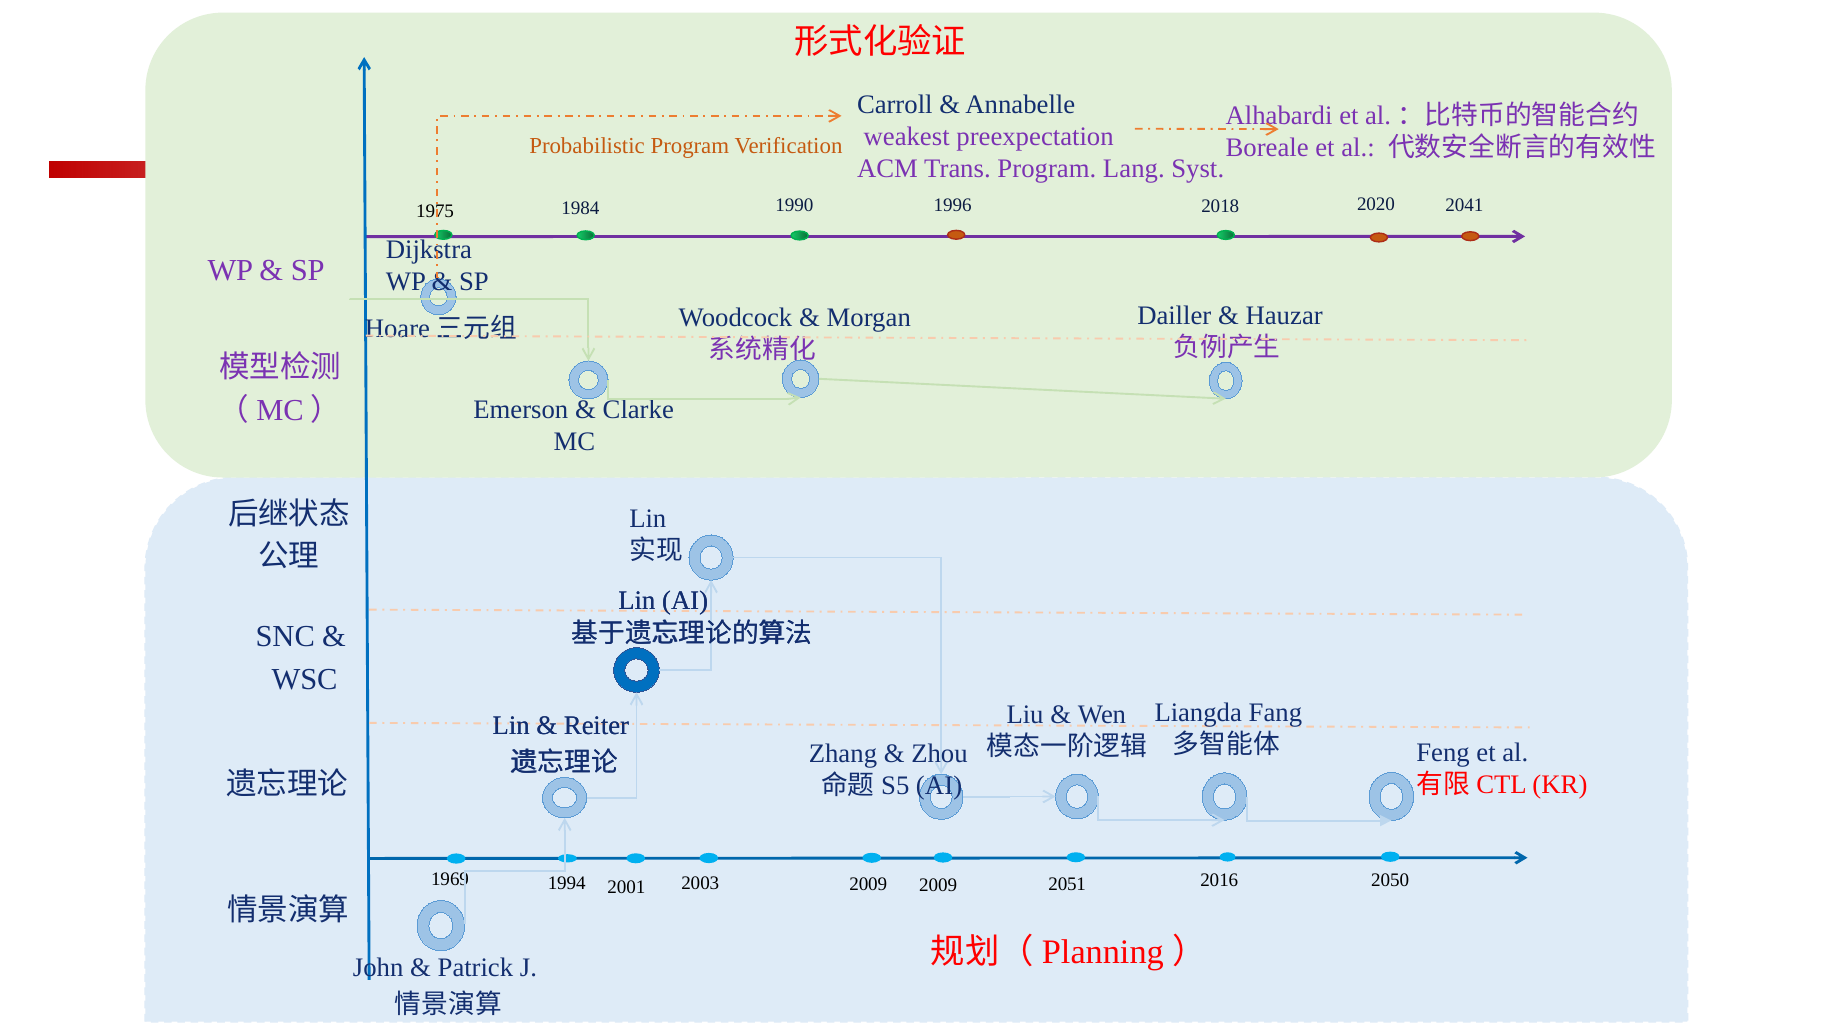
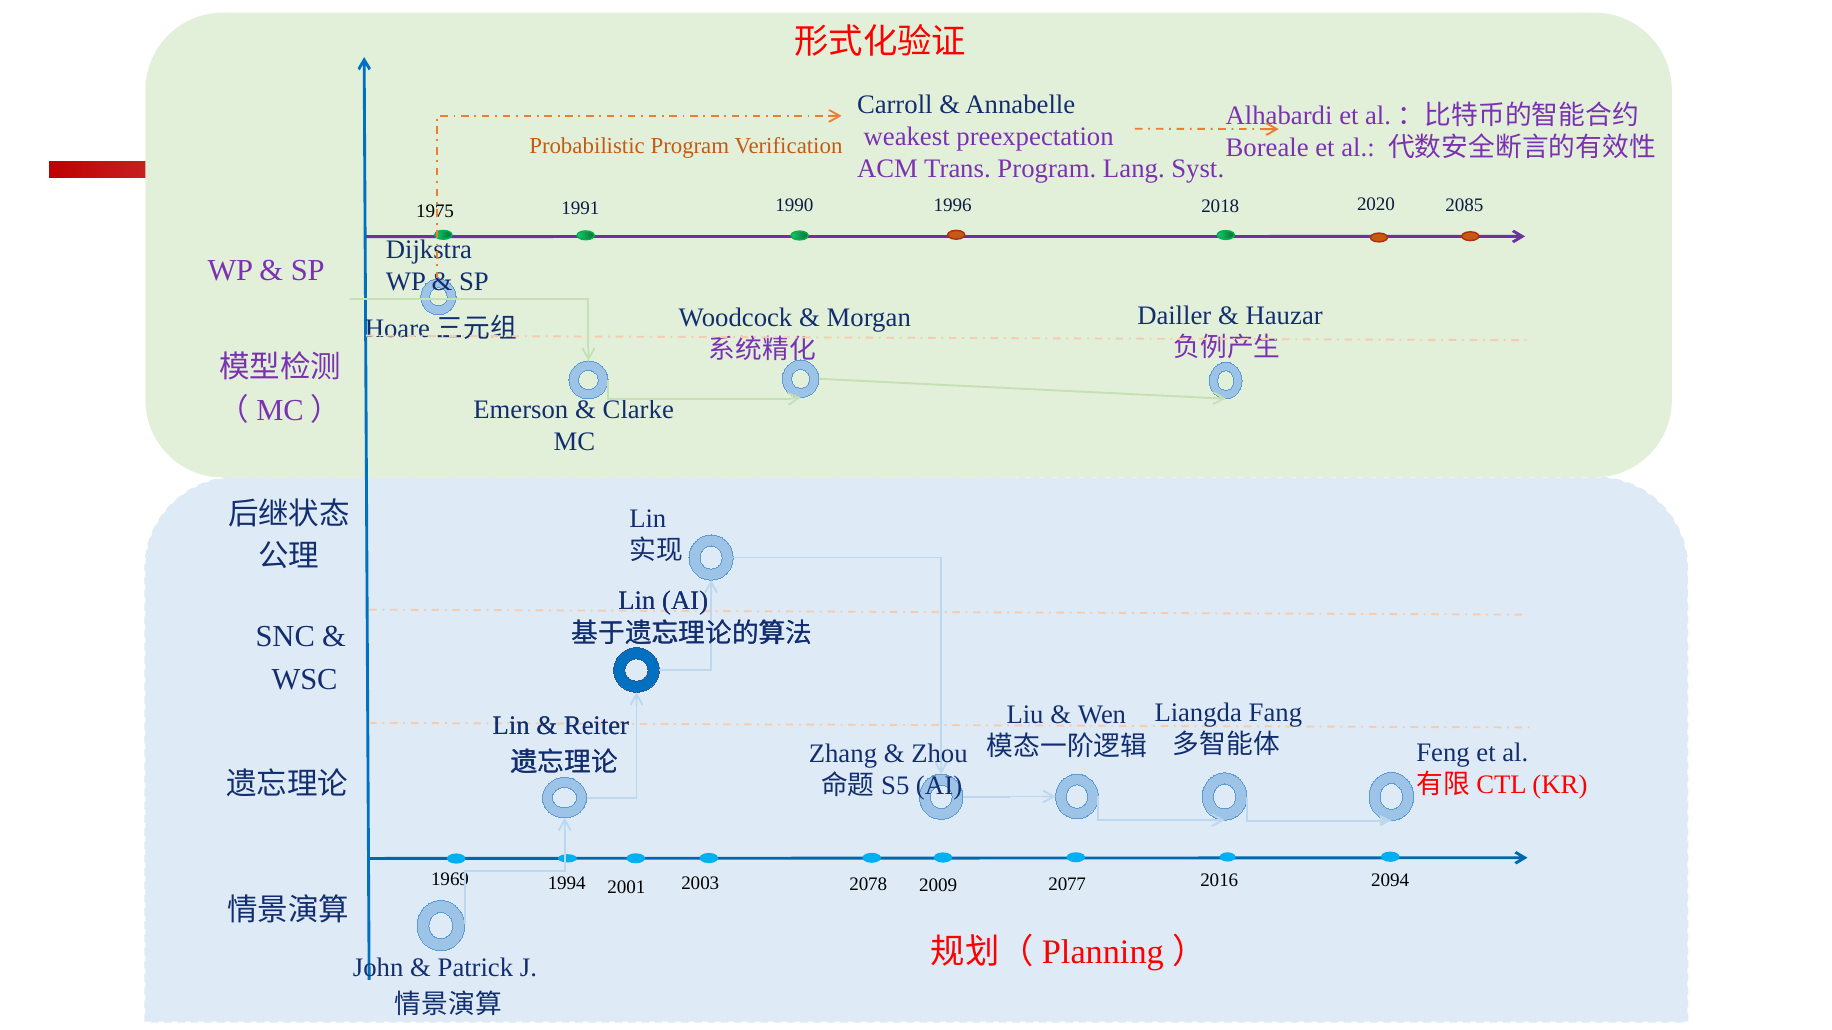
2041: 2041 -> 2085
1984: 1984 -> 1991
2003 2009: 2009 -> 2078
2051: 2051 -> 2077
2050: 2050 -> 2094
